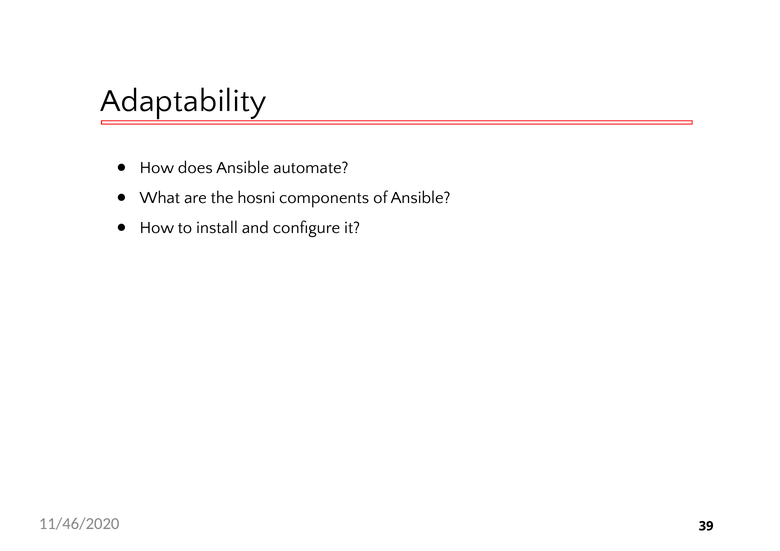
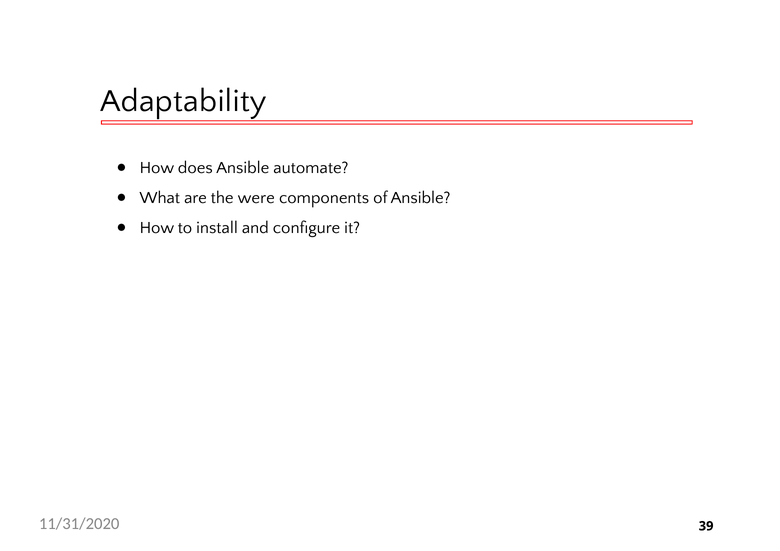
hosni: hosni -> were
11/46/2020: 11/46/2020 -> 11/31/2020
